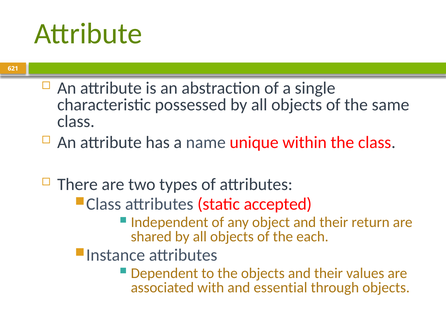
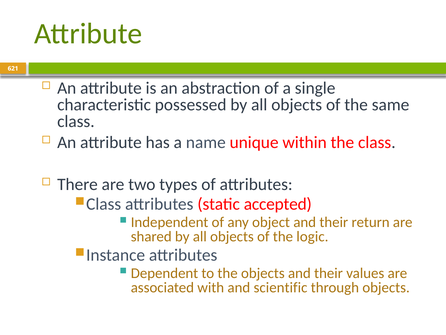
each: each -> logic
essential: essential -> scientific
